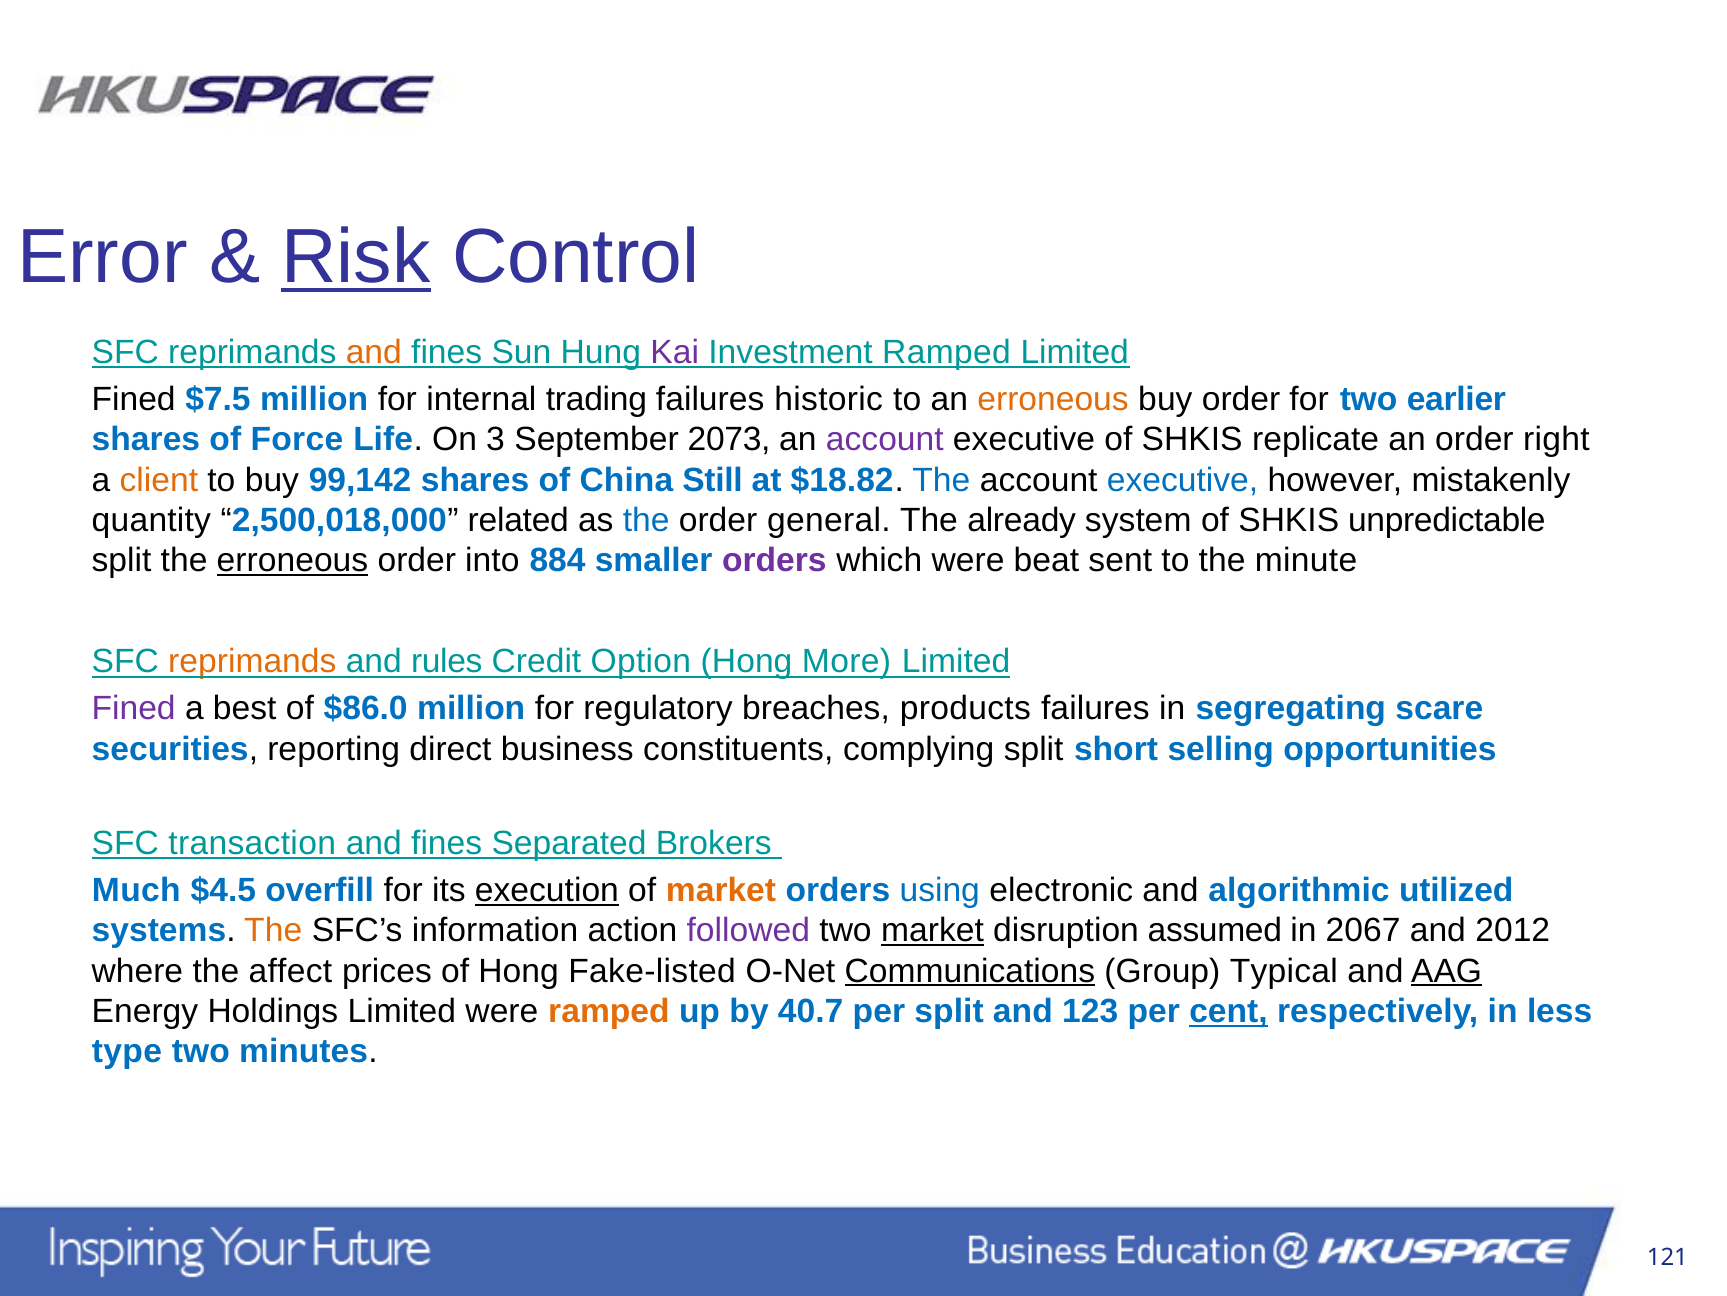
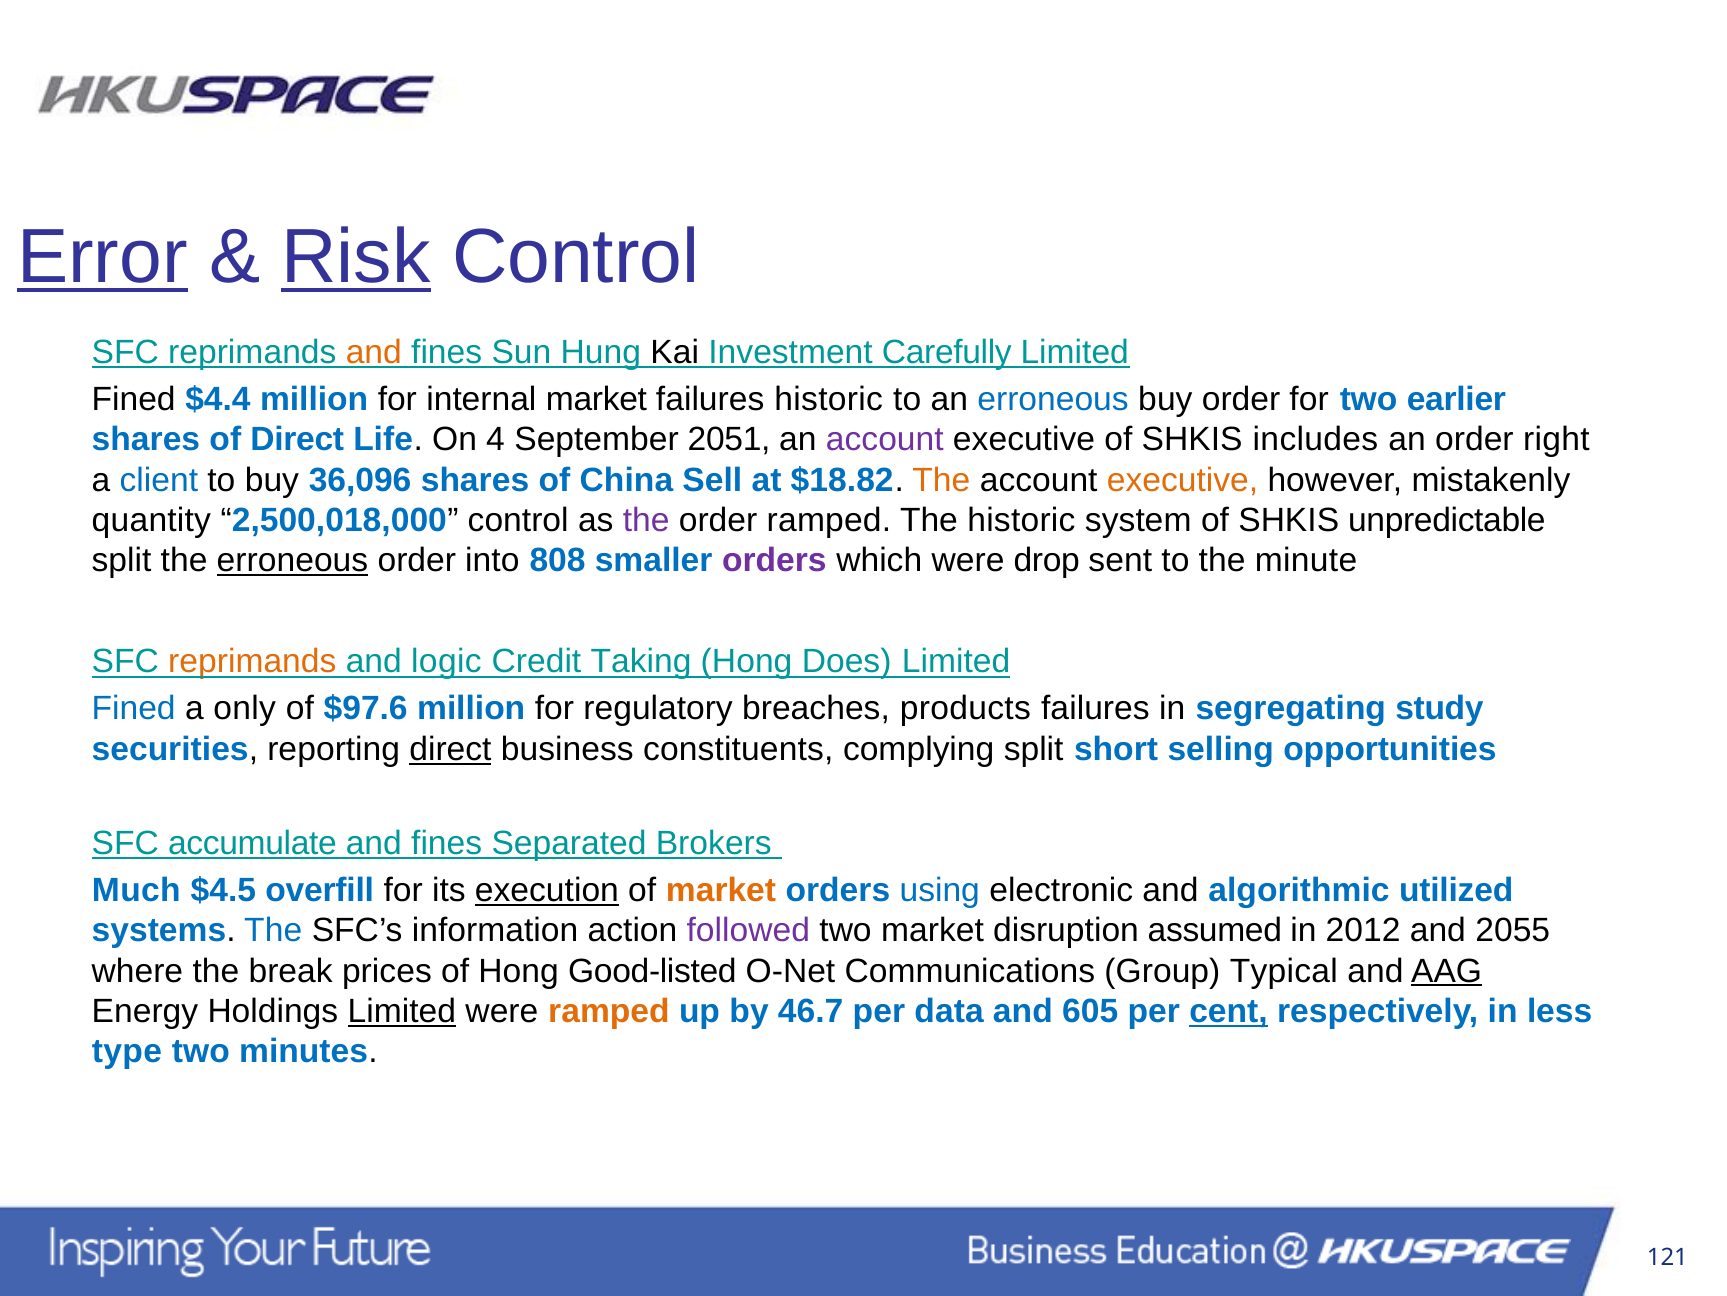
Error underline: none -> present
Kai colour: purple -> black
Investment Ramped: Ramped -> Carefully
$7.5: $7.5 -> $4.4
internal trading: trading -> market
erroneous at (1053, 399) colour: orange -> blue
of Force: Force -> Direct
3: 3 -> 4
2073: 2073 -> 2051
replicate: replicate -> includes
client colour: orange -> blue
99,142: 99,142 -> 36,096
Still: Still -> Sell
The at (941, 480) colour: blue -> orange
executive at (1183, 480) colour: blue -> orange
2,500,018,000 related: related -> control
the at (646, 520) colour: blue -> purple
order general: general -> ramped
The already: already -> historic
884: 884 -> 808
beat: beat -> drop
rules: rules -> logic
Option: Option -> Taking
More: More -> Does
Fined at (134, 708) colour: purple -> blue
best: best -> only
$86.0: $86.0 -> $97.6
scare: scare -> study
direct at (450, 749) underline: none -> present
transaction: transaction -> accumulate
The at (273, 930) colour: orange -> blue
market at (932, 930) underline: present -> none
2067: 2067 -> 2012
2012: 2012 -> 2055
affect: affect -> break
Fake-listed: Fake-listed -> Good-listed
Communications underline: present -> none
Limited at (402, 1011) underline: none -> present
40.7: 40.7 -> 46.7
per split: split -> data
123: 123 -> 605
